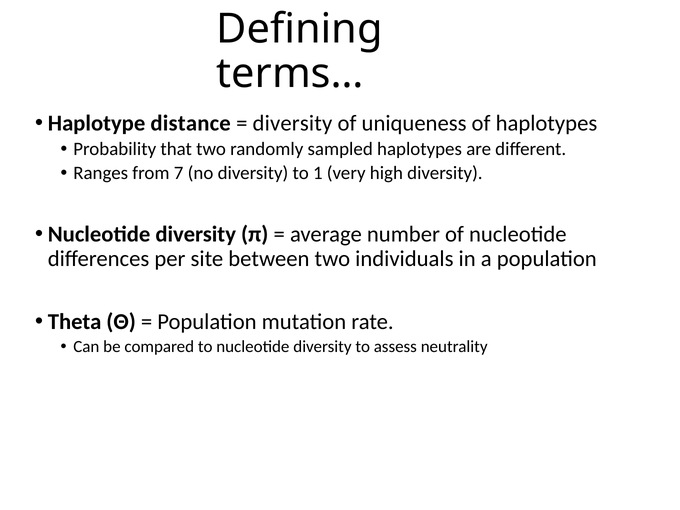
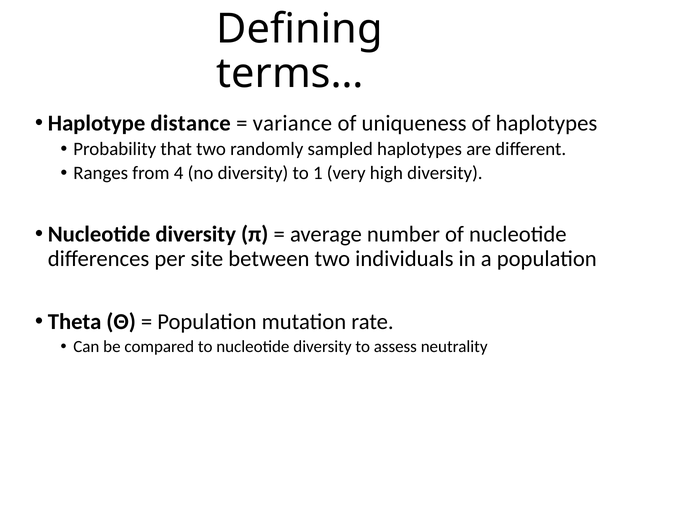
diversity at (292, 123): diversity -> variance
7: 7 -> 4
